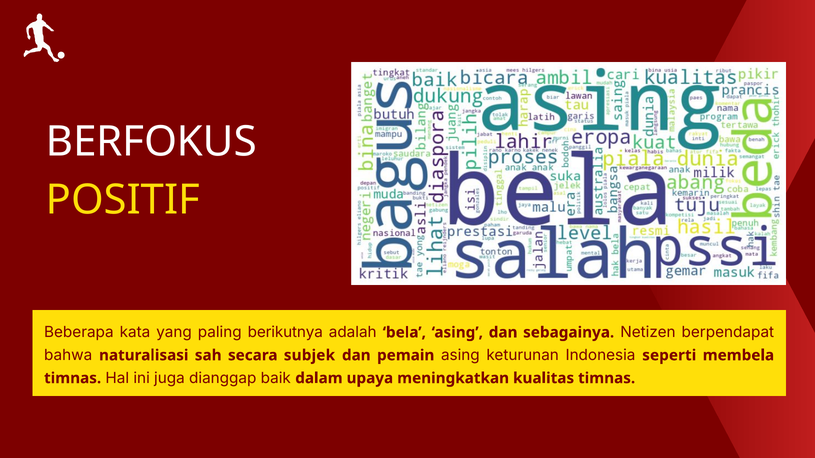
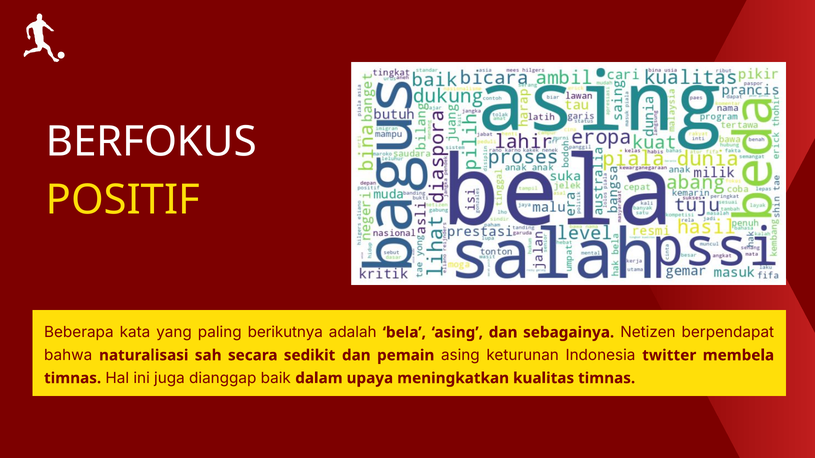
subjek: subjek -> sedikit
seperti: seperti -> twitter
